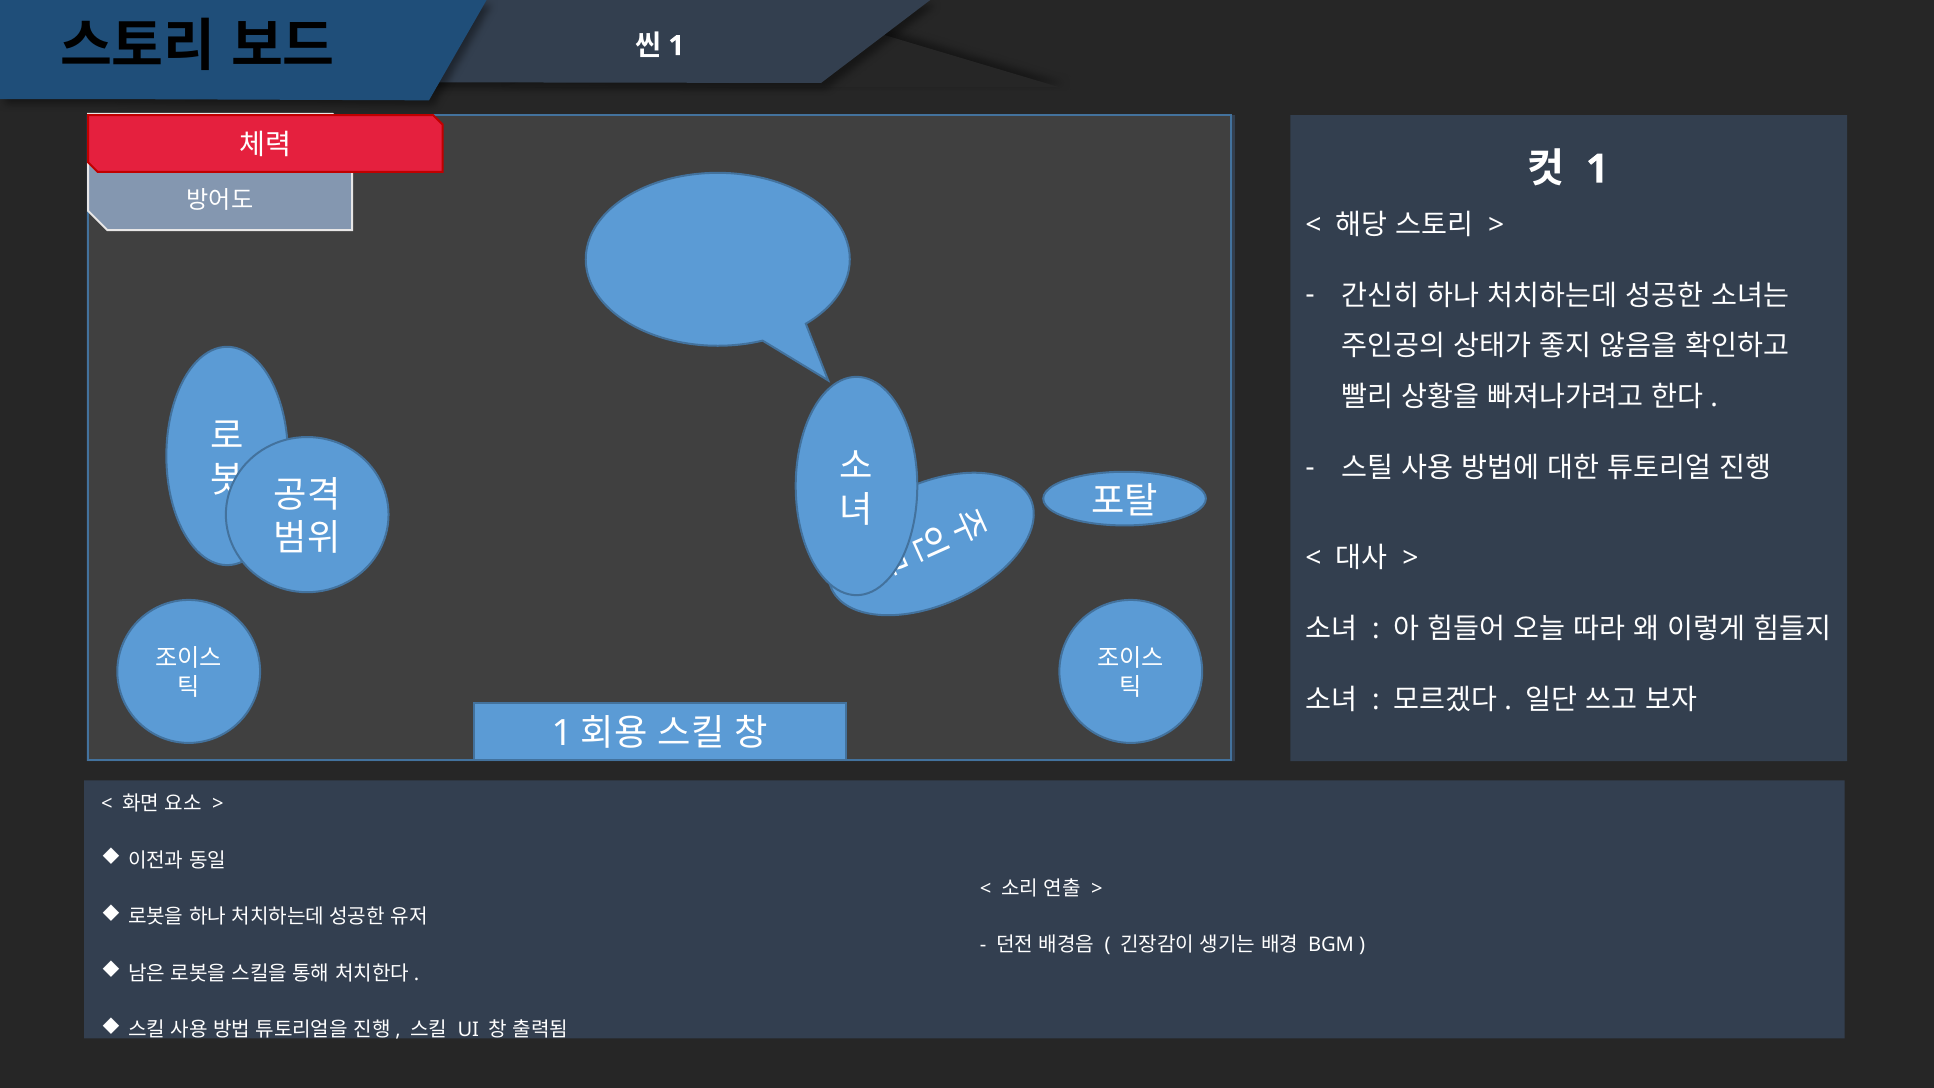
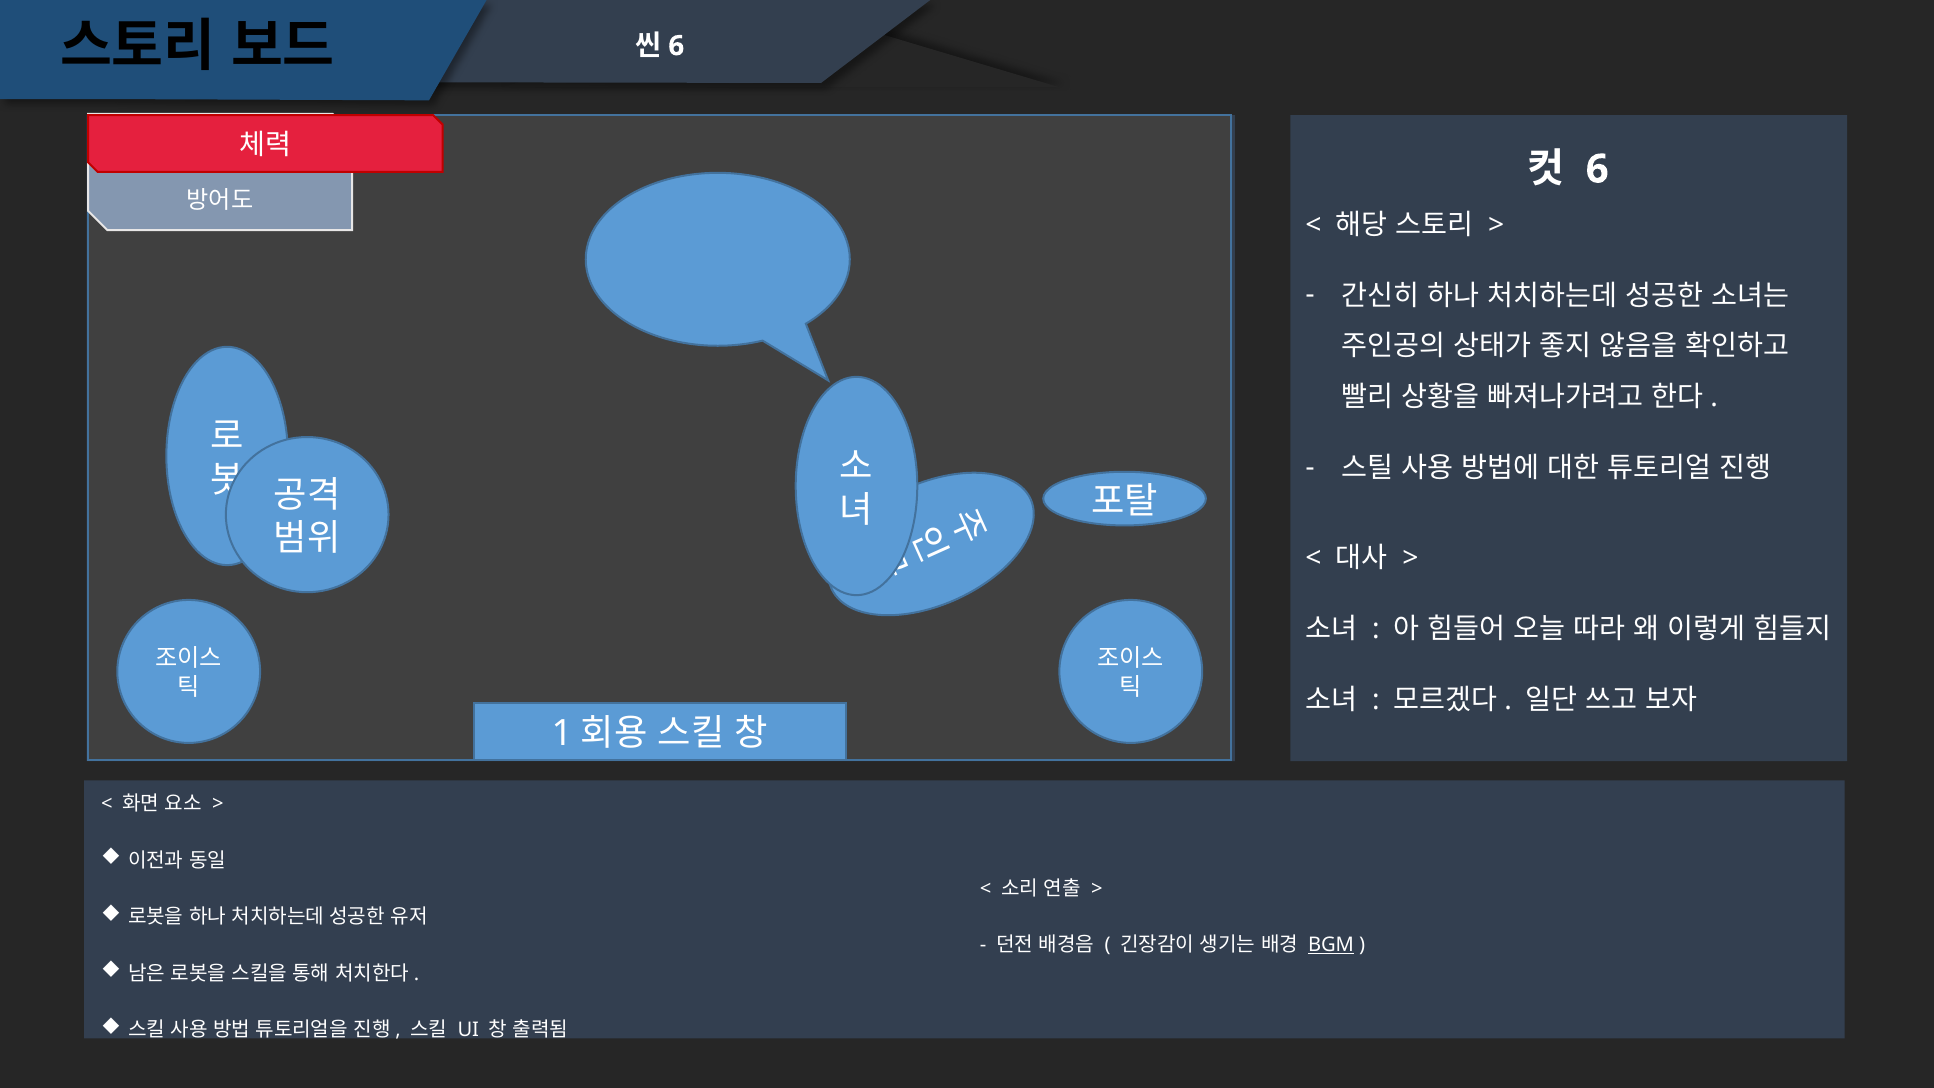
1 at (676, 46): 1 -> 6
1 at (1597, 169): 1 -> 6
BGM underline: none -> present
